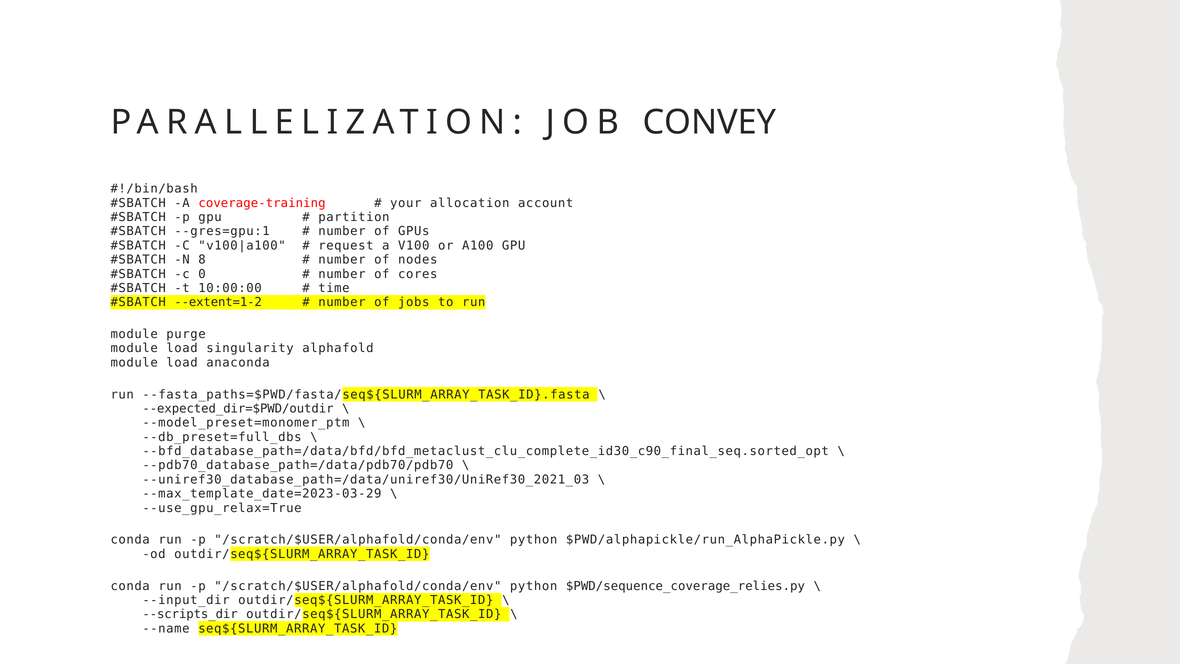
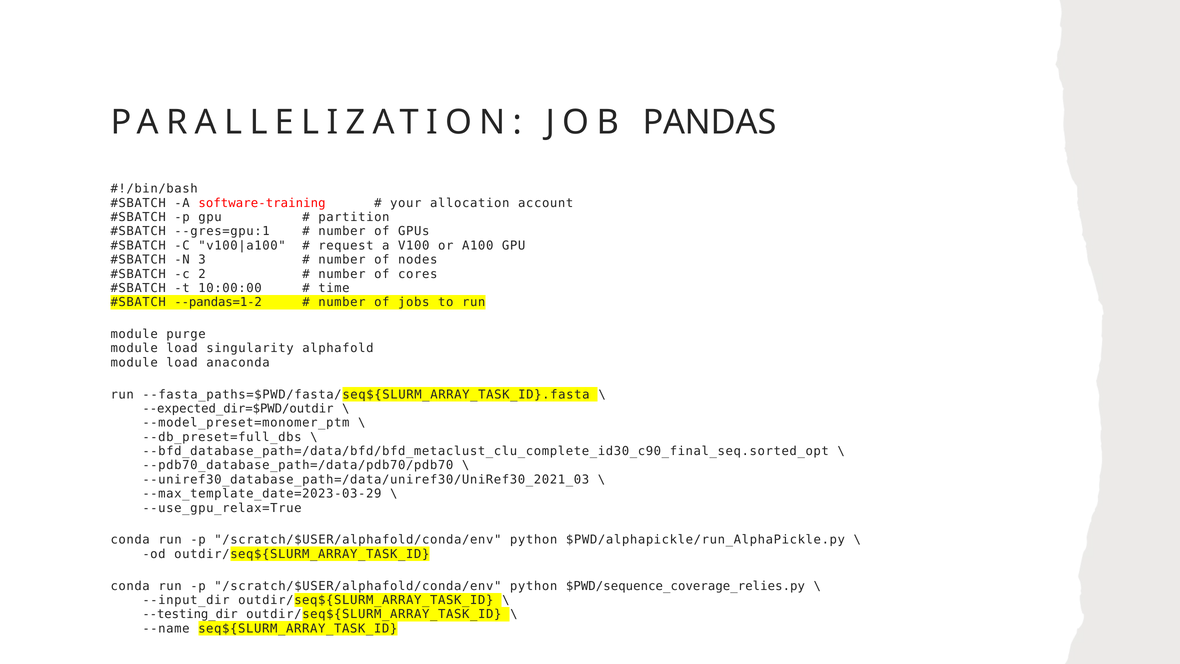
CONVEY: CONVEY -> PANDAS
coverage-training: coverage-training -> software-training
8: 8 -> 3
0: 0 -> 2
--extent=1-2: --extent=1-2 -> --pandas=1-2
--scripts_dir: --scripts_dir -> --testing_dir
